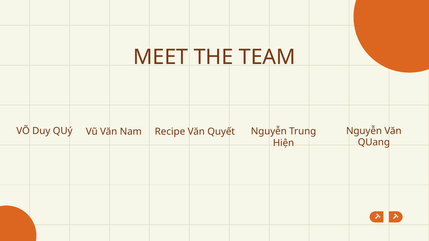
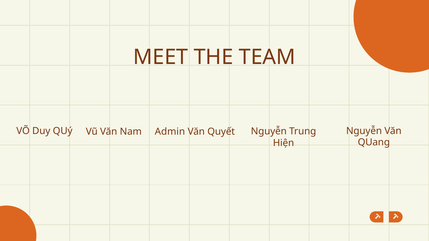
Recipe: Recipe -> Admin
